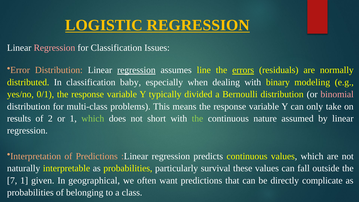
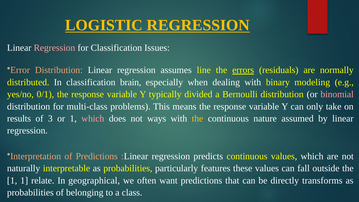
regression at (136, 70) underline: present -> none
baby: baby -> brain
2: 2 -> 3
which at (93, 118) colour: light green -> pink
short: short -> ways
the at (197, 118) colour: light green -> yellow
survival: survival -> features
7 at (12, 180): 7 -> 1
given: given -> relate
complicate: complicate -> transforms
